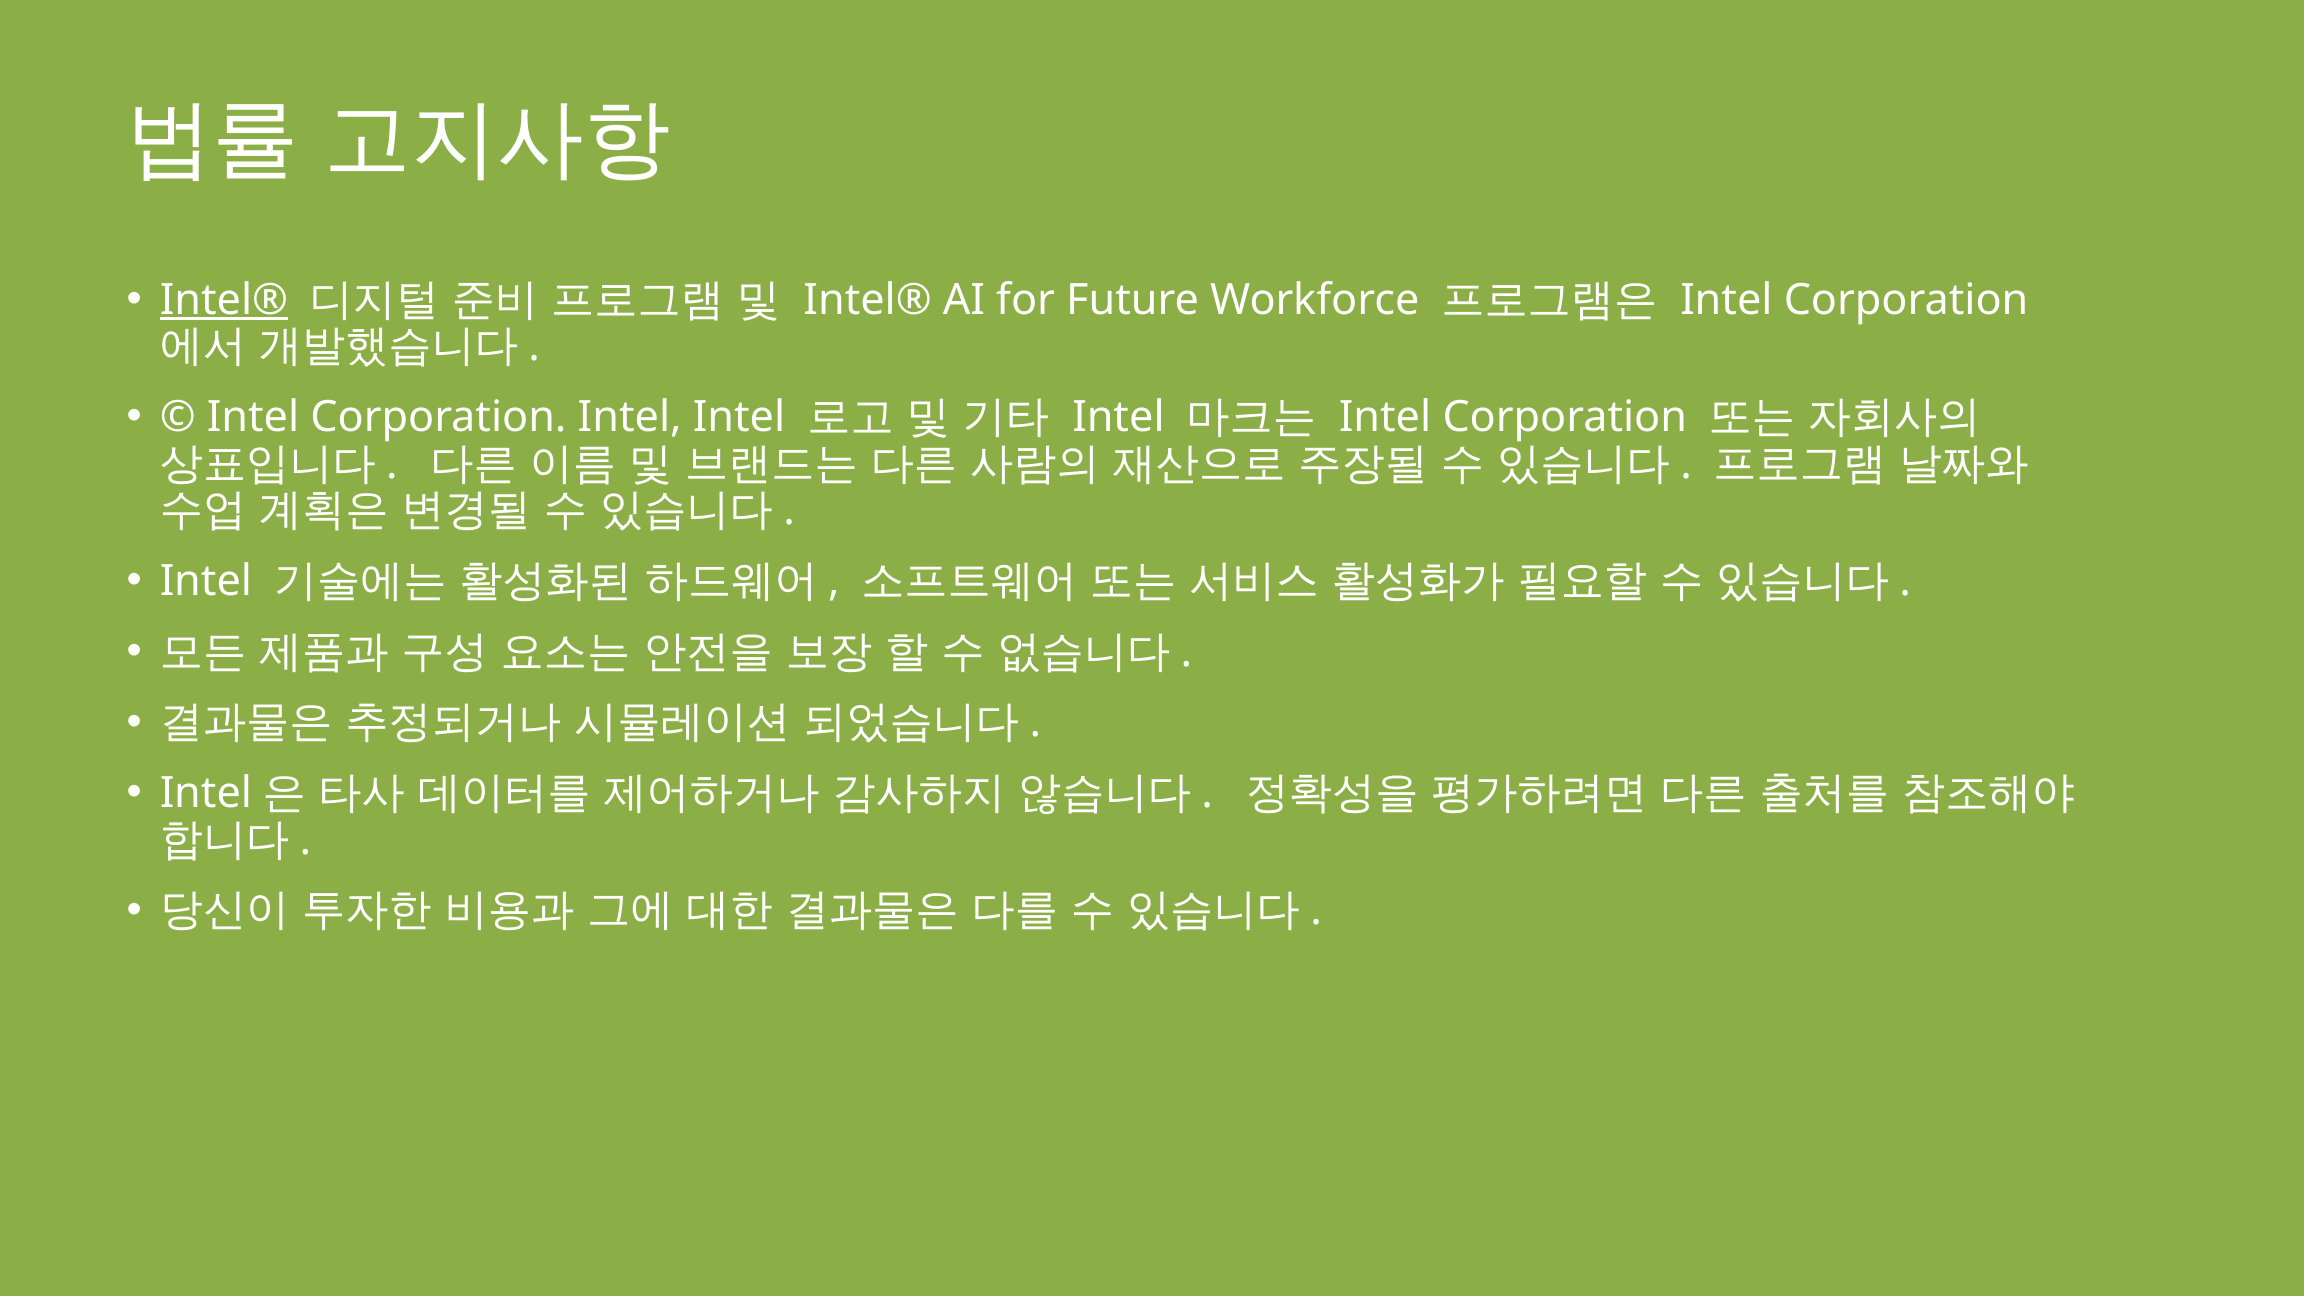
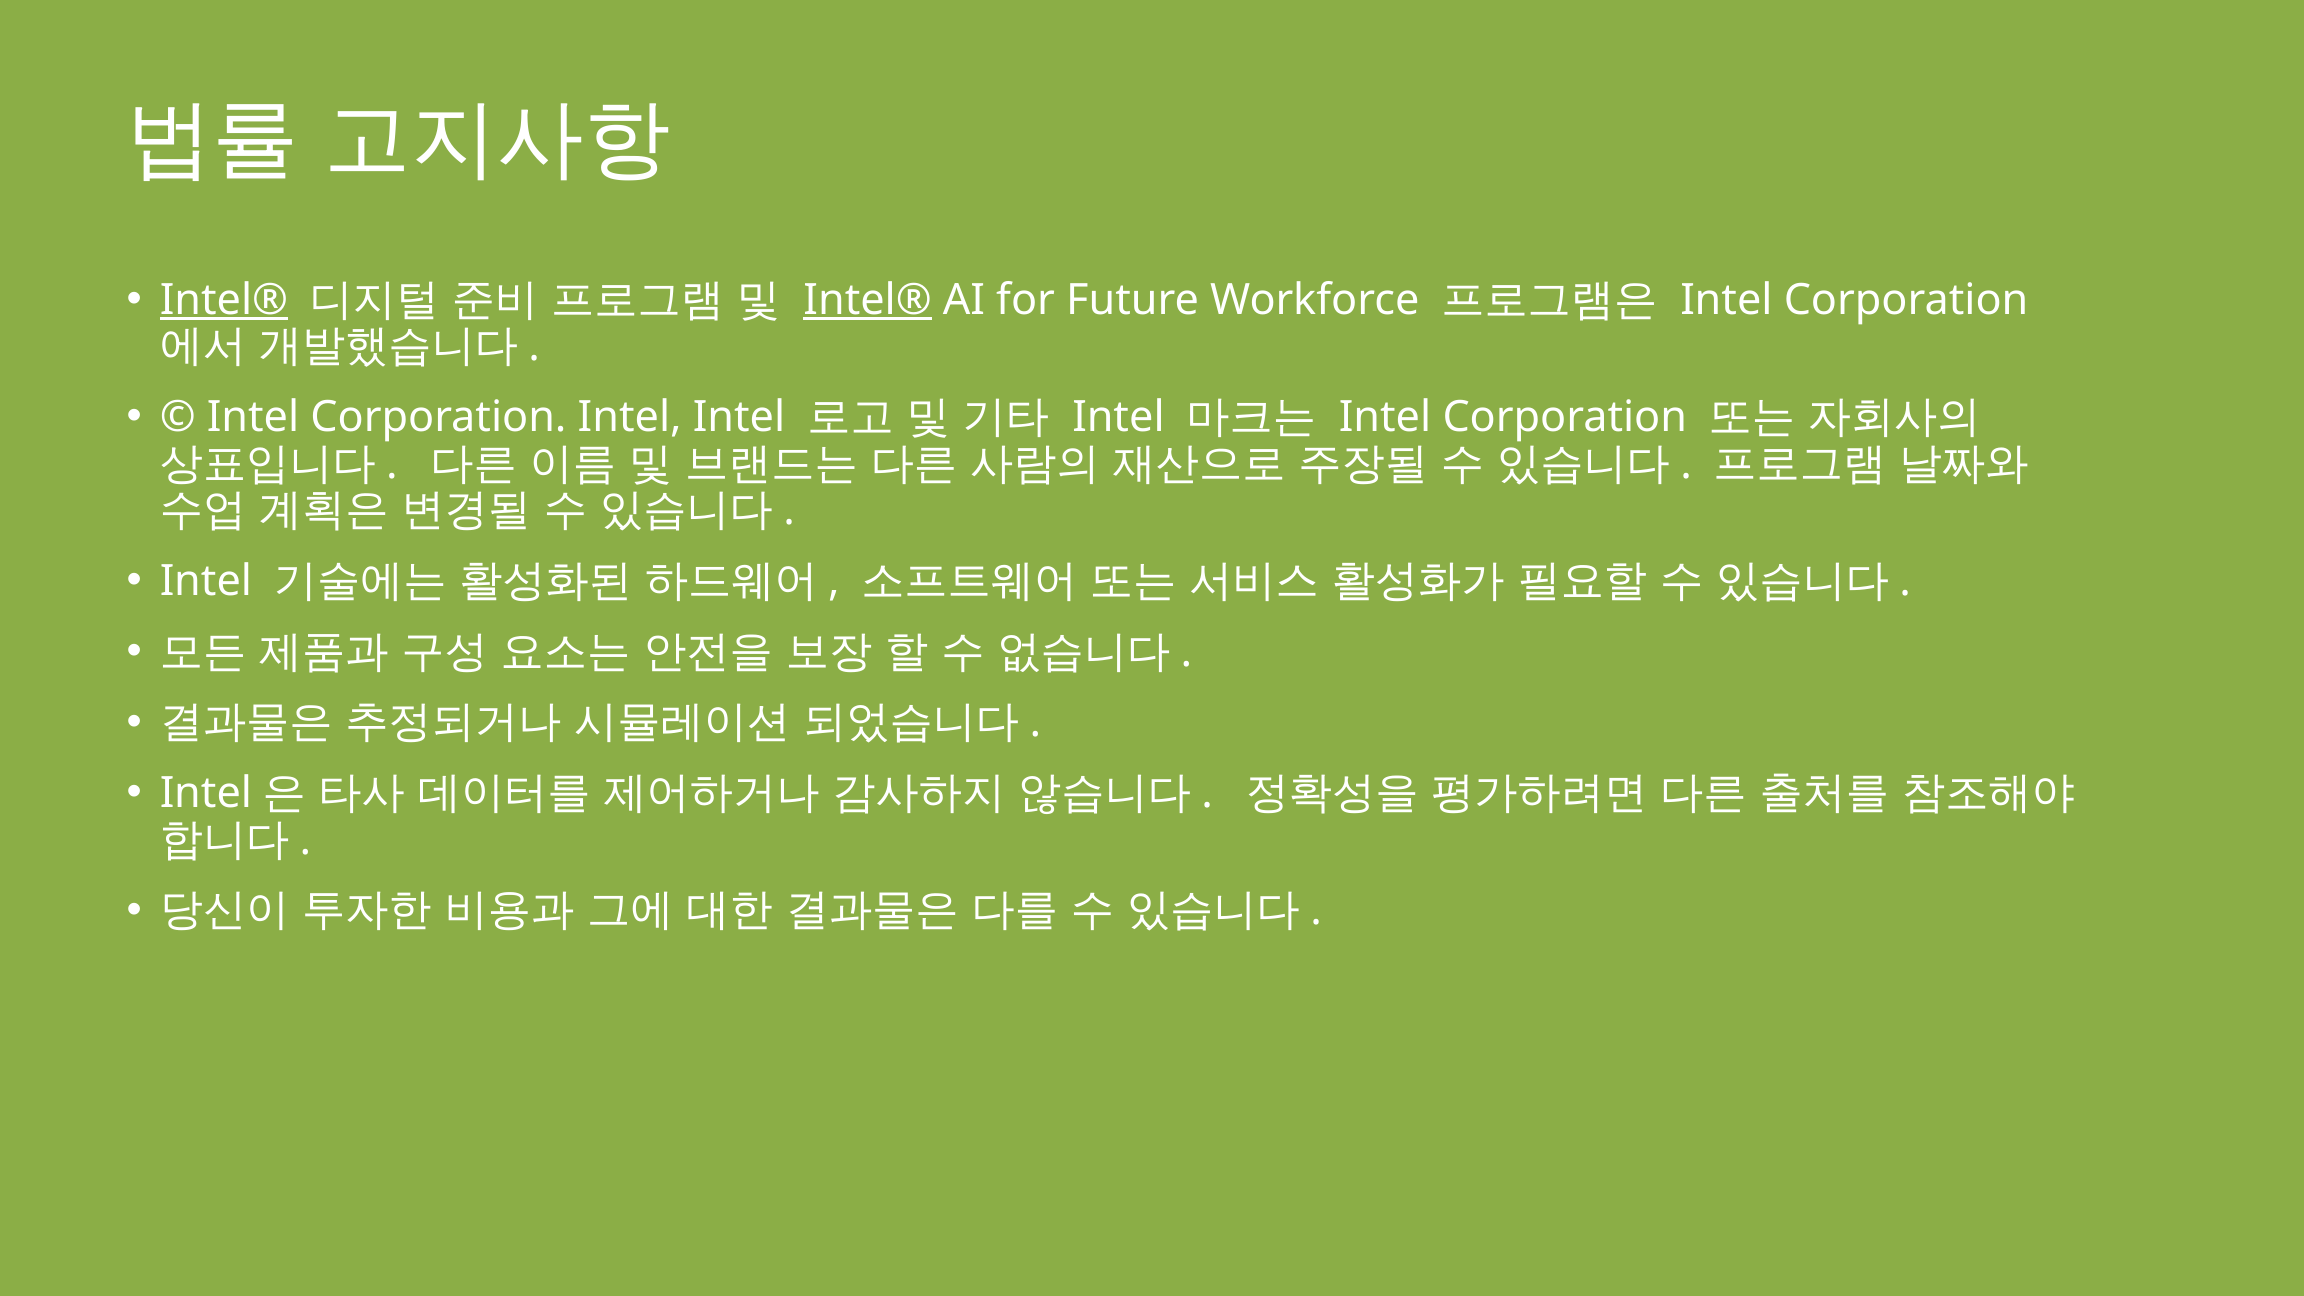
Intel® at (868, 300) underline: none -> present
